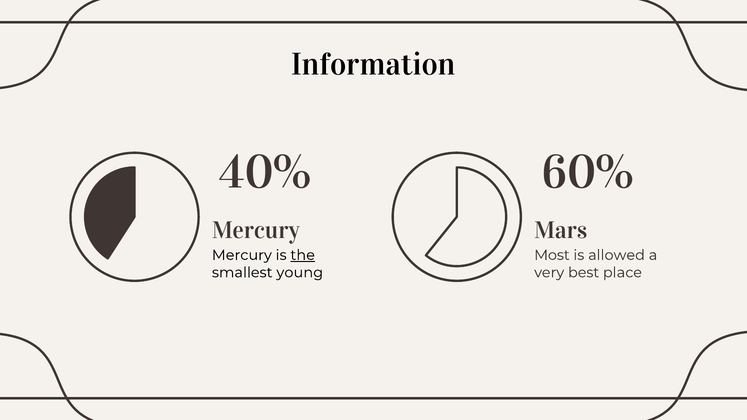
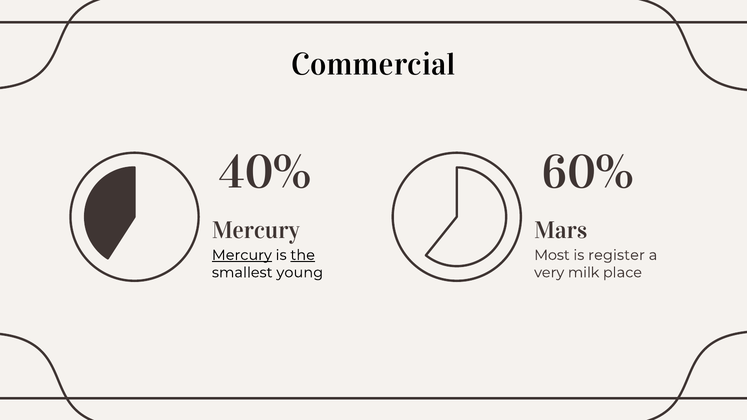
Information: Information -> Commercial
Mercury at (242, 255) underline: none -> present
allowed: allowed -> register
best: best -> milk
